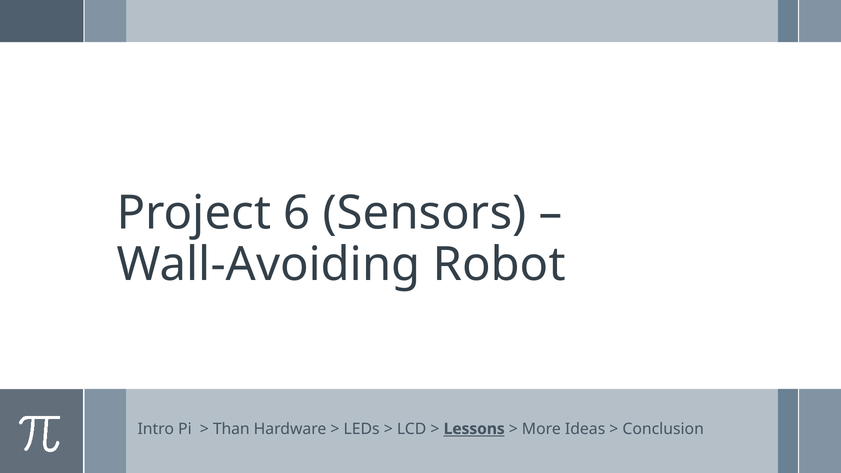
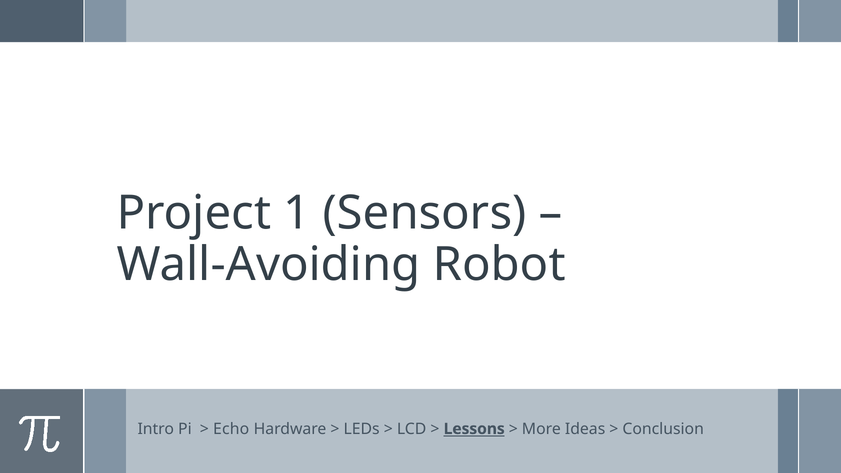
6: 6 -> 1
Than: Than -> Echo
